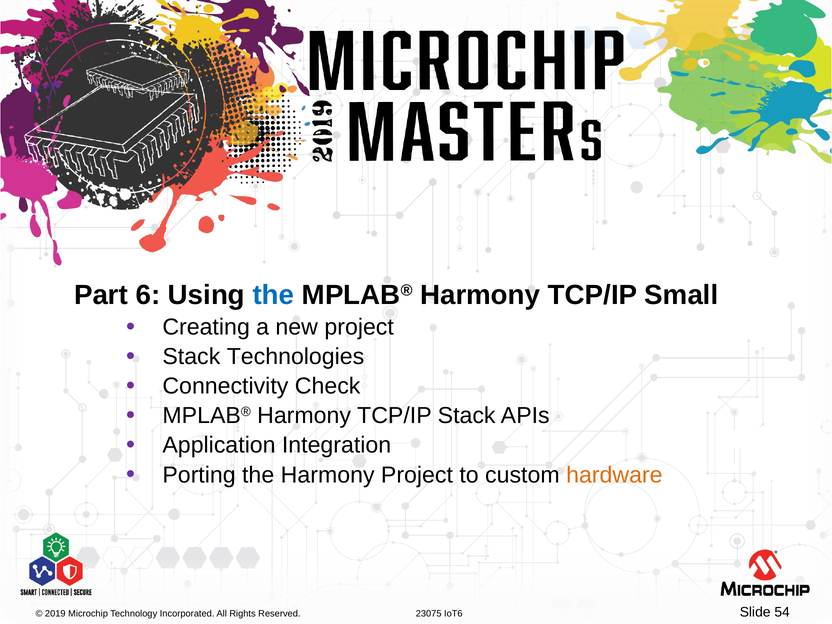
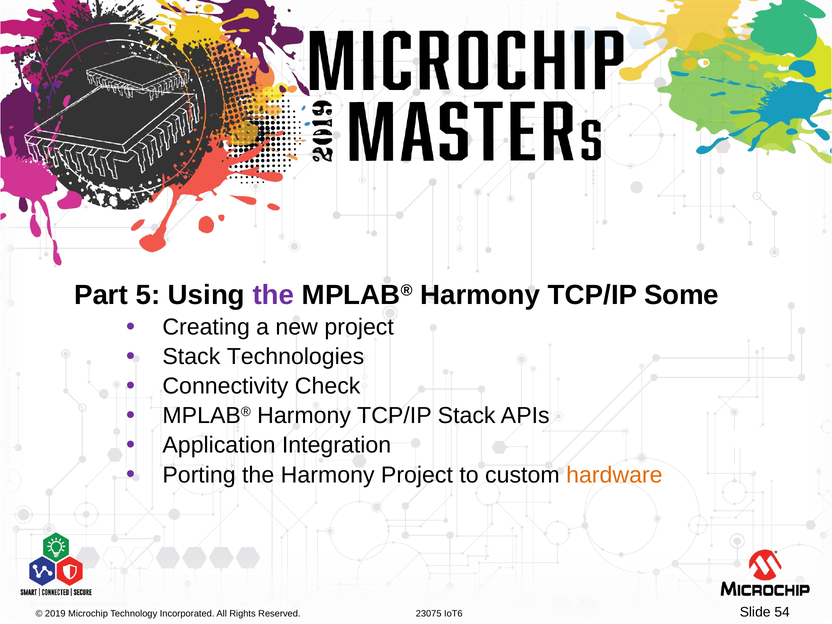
6: 6 -> 5
the at (273, 295) colour: blue -> purple
Small: Small -> Some
